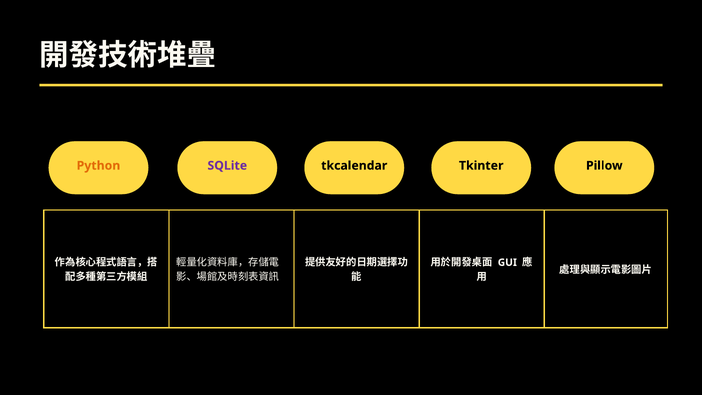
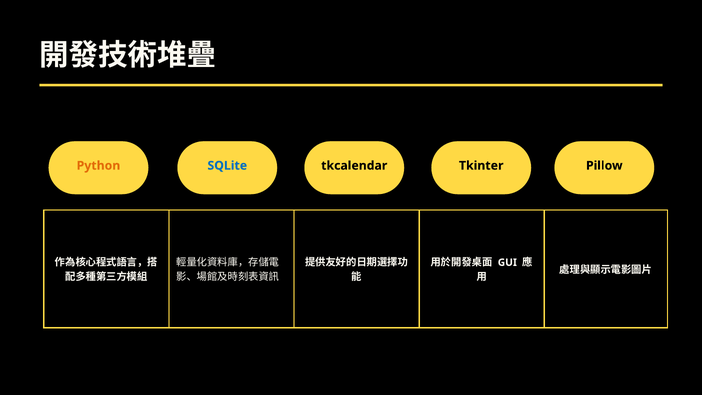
SQLite colour: purple -> blue
